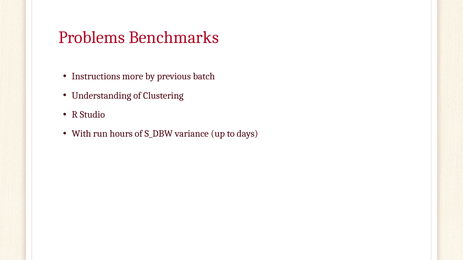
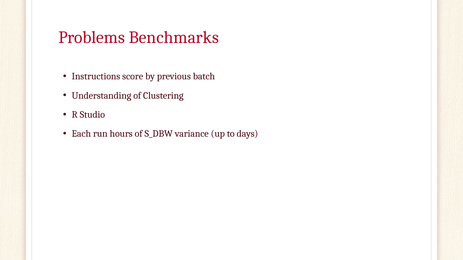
more: more -> score
With: With -> Each
